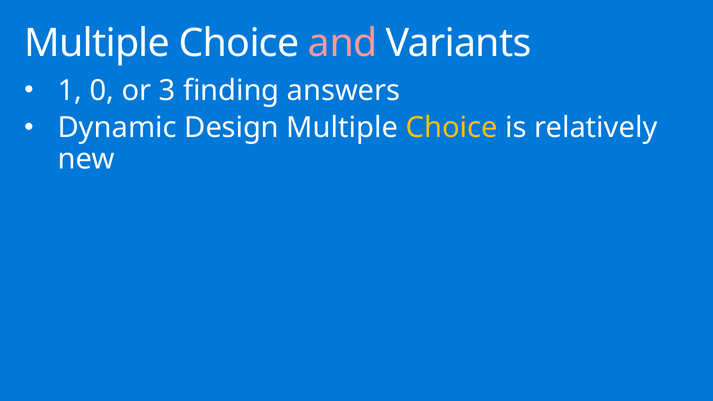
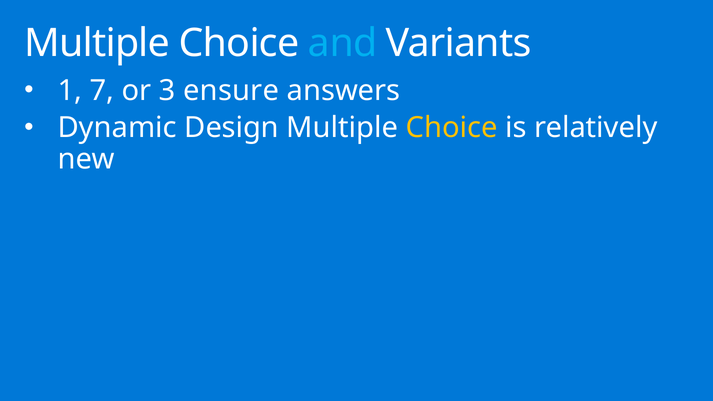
and colour: pink -> light blue
0: 0 -> 7
finding: finding -> ensure
